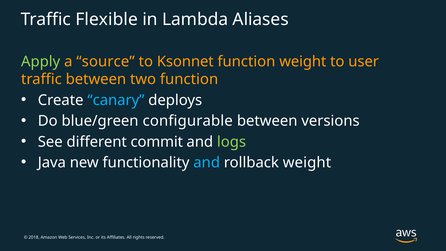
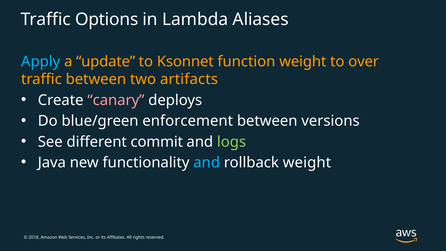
Flexible: Flexible -> Options
Apply colour: light green -> light blue
source: source -> update
user: user -> over
two function: function -> artifacts
canary colour: light blue -> pink
configurable: configurable -> enforcement
